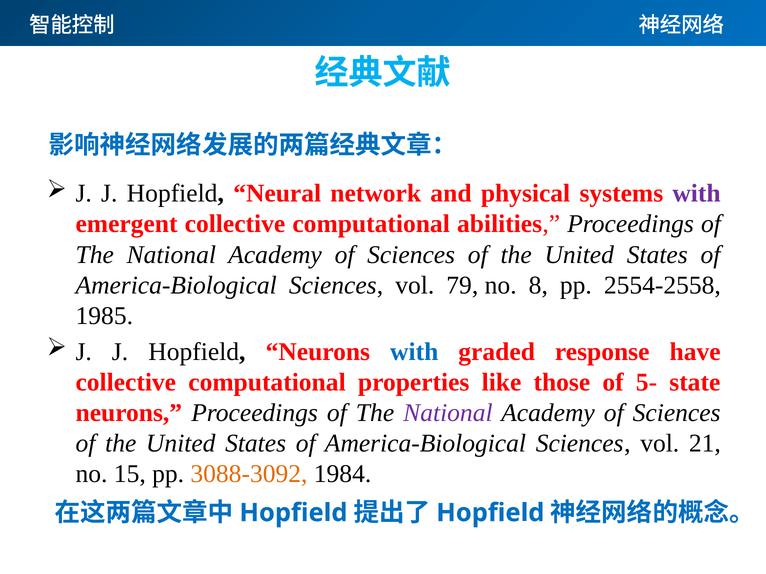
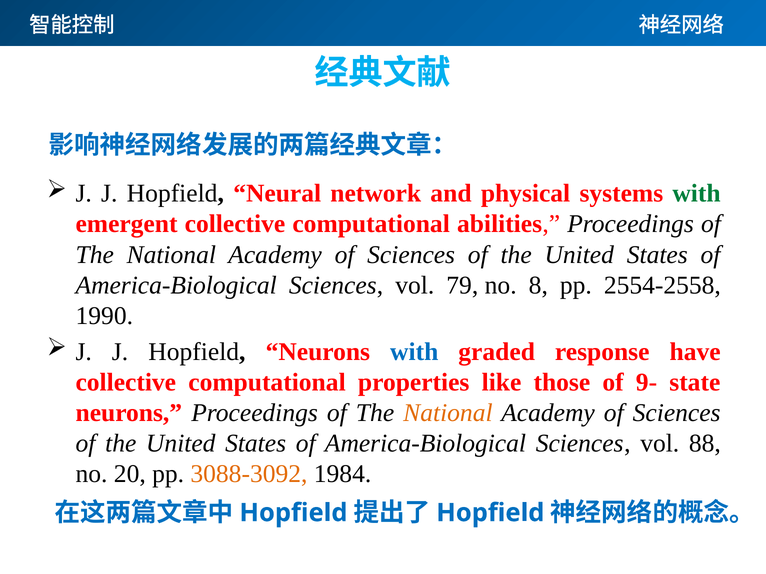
with at (696, 194) colour: purple -> green
1985: 1985 -> 1990
5-: 5- -> 9-
National at (448, 413) colour: purple -> orange
21: 21 -> 88
15: 15 -> 20
